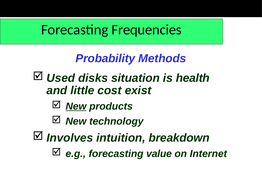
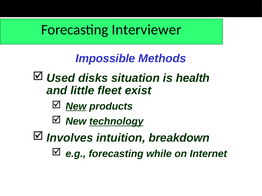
Frequencies: Frequencies -> Interviewer
Probability: Probability -> Impossible
cost: cost -> fleet
technology underline: none -> present
value: value -> while
